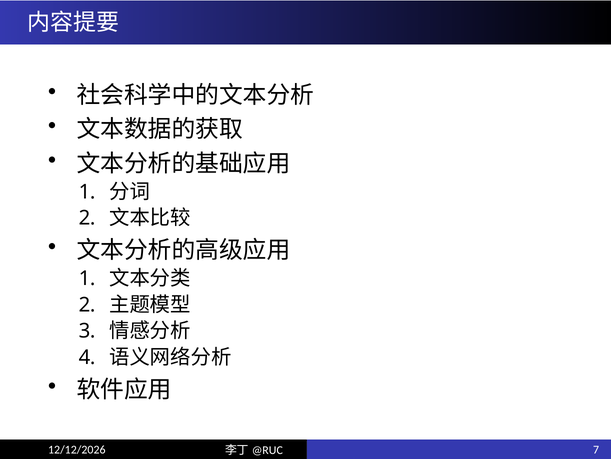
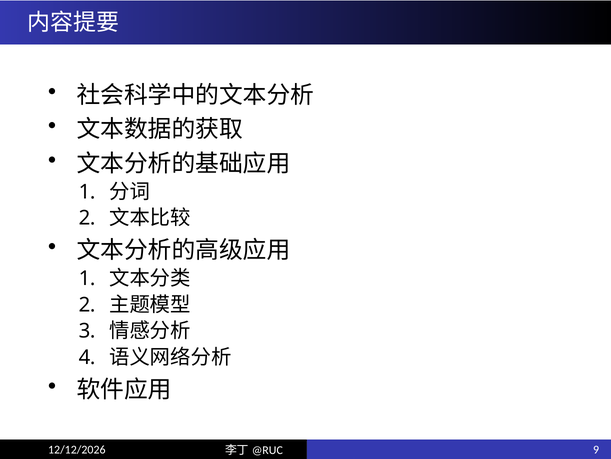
7: 7 -> 9
